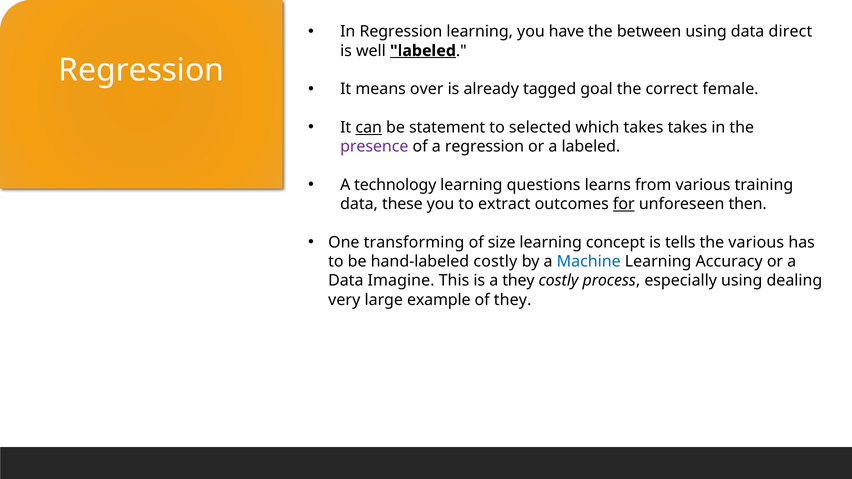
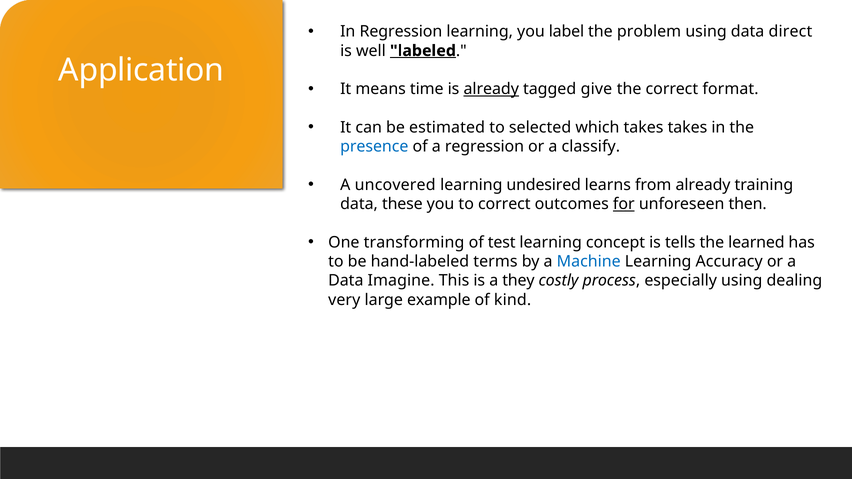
have: have -> label
between: between -> problem
Regression at (141, 70): Regression -> Application
over: over -> time
already at (491, 89) underline: none -> present
goal: goal -> give
female: female -> format
can underline: present -> none
statement: statement -> estimated
presence colour: purple -> blue
a labeled: labeled -> classify
technology: technology -> uncovered
questions: questions -> undesired
from various: various -> already
to extract: extract -> correct
size: size -> test
the various: various -> learned
hand-labeled costly: costly -> terms
of they: they -> kind
